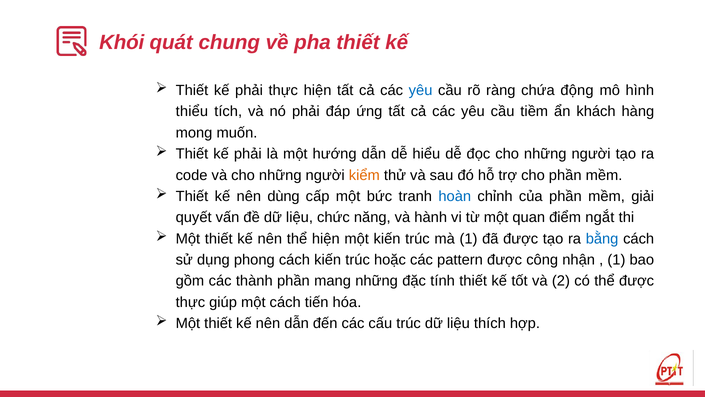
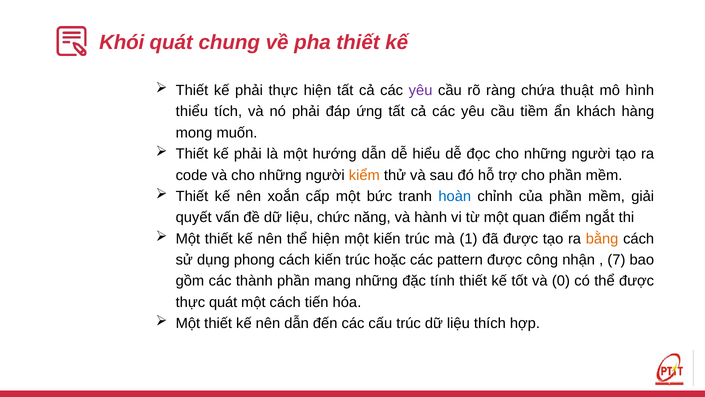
yêu at (421, 90) colour: blue -> purple
động: động -> thuật
dùng: dùng -> xoắn
bằng colour: blue -> orange
1 at (616, 260): 1 -> 7
2: 2 -> 0
thực giúp: giúp -> quát
